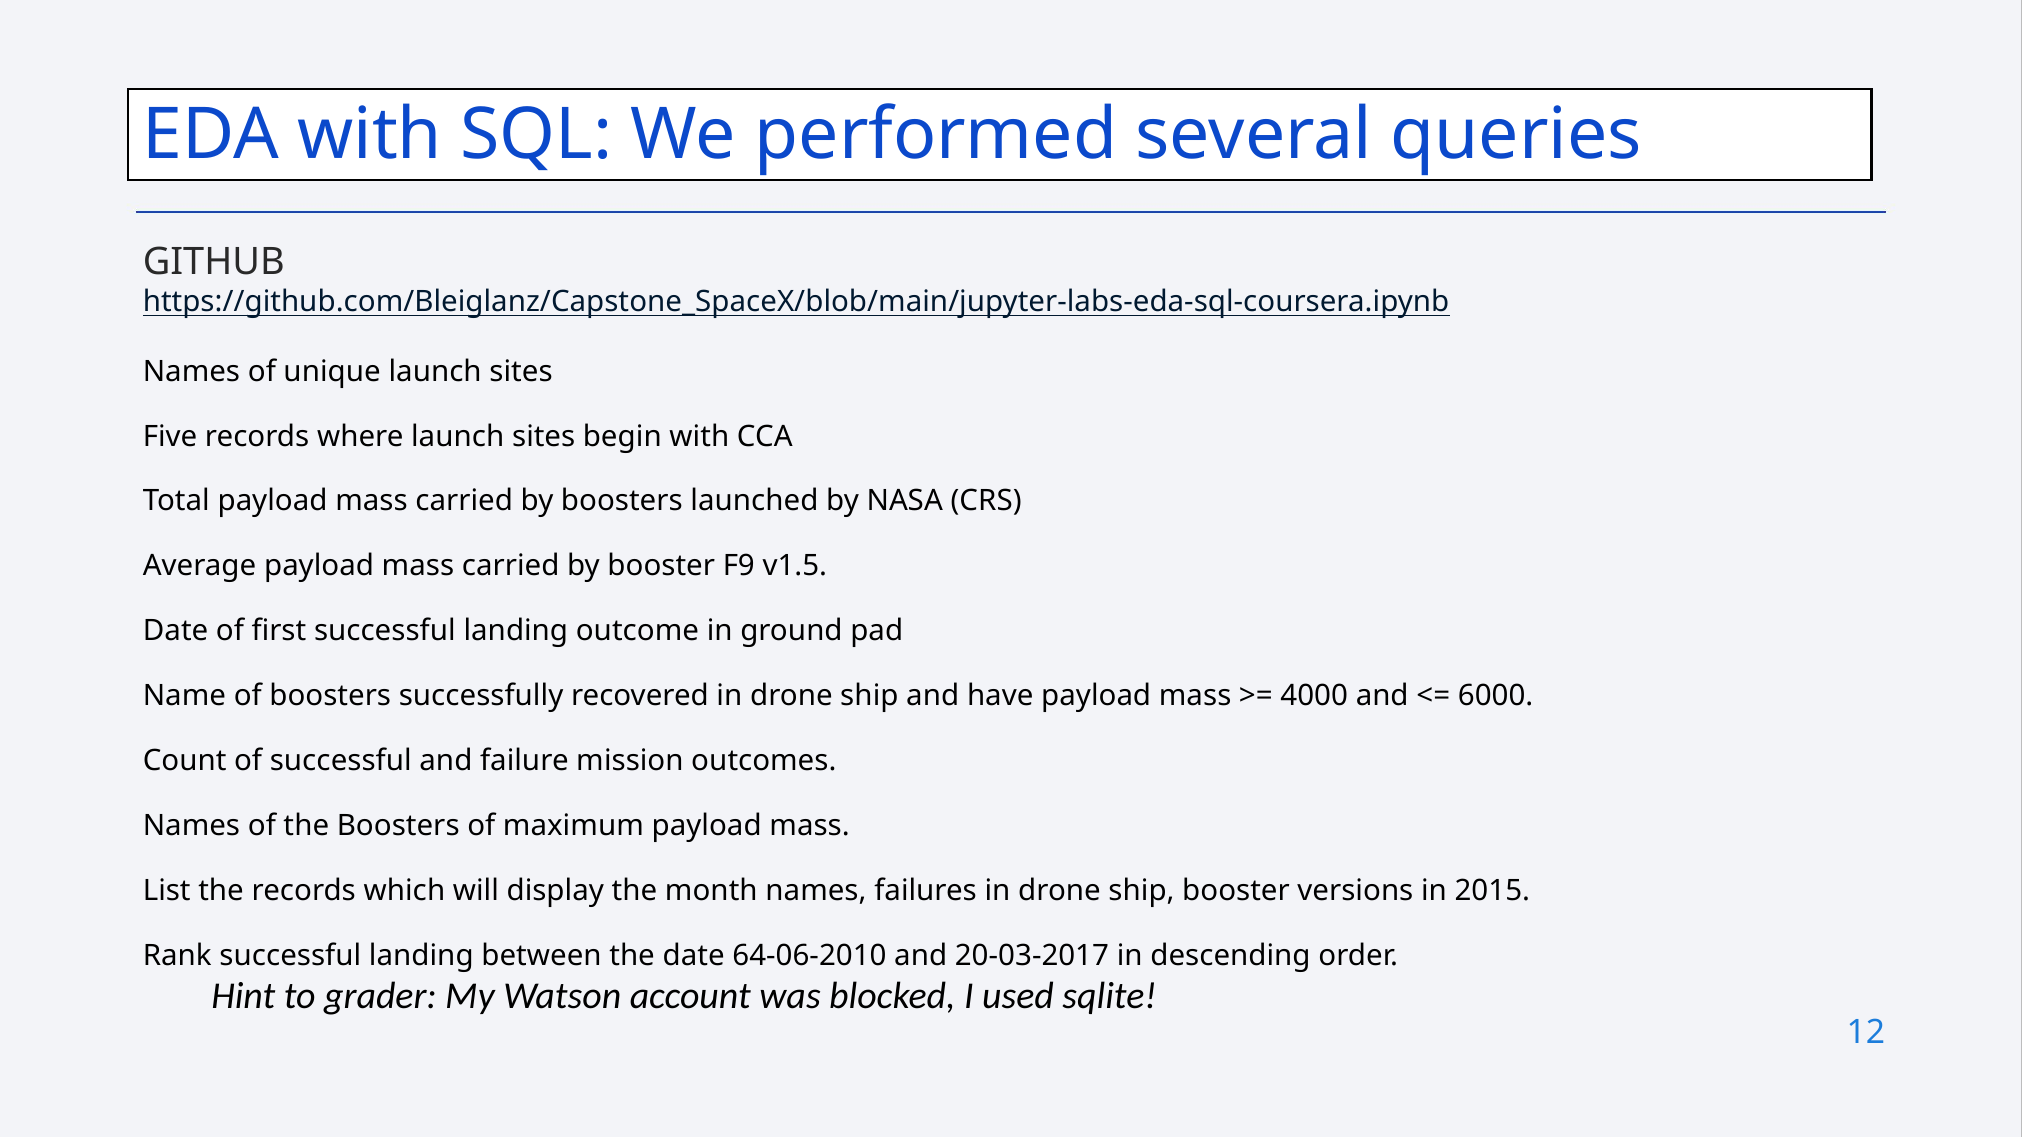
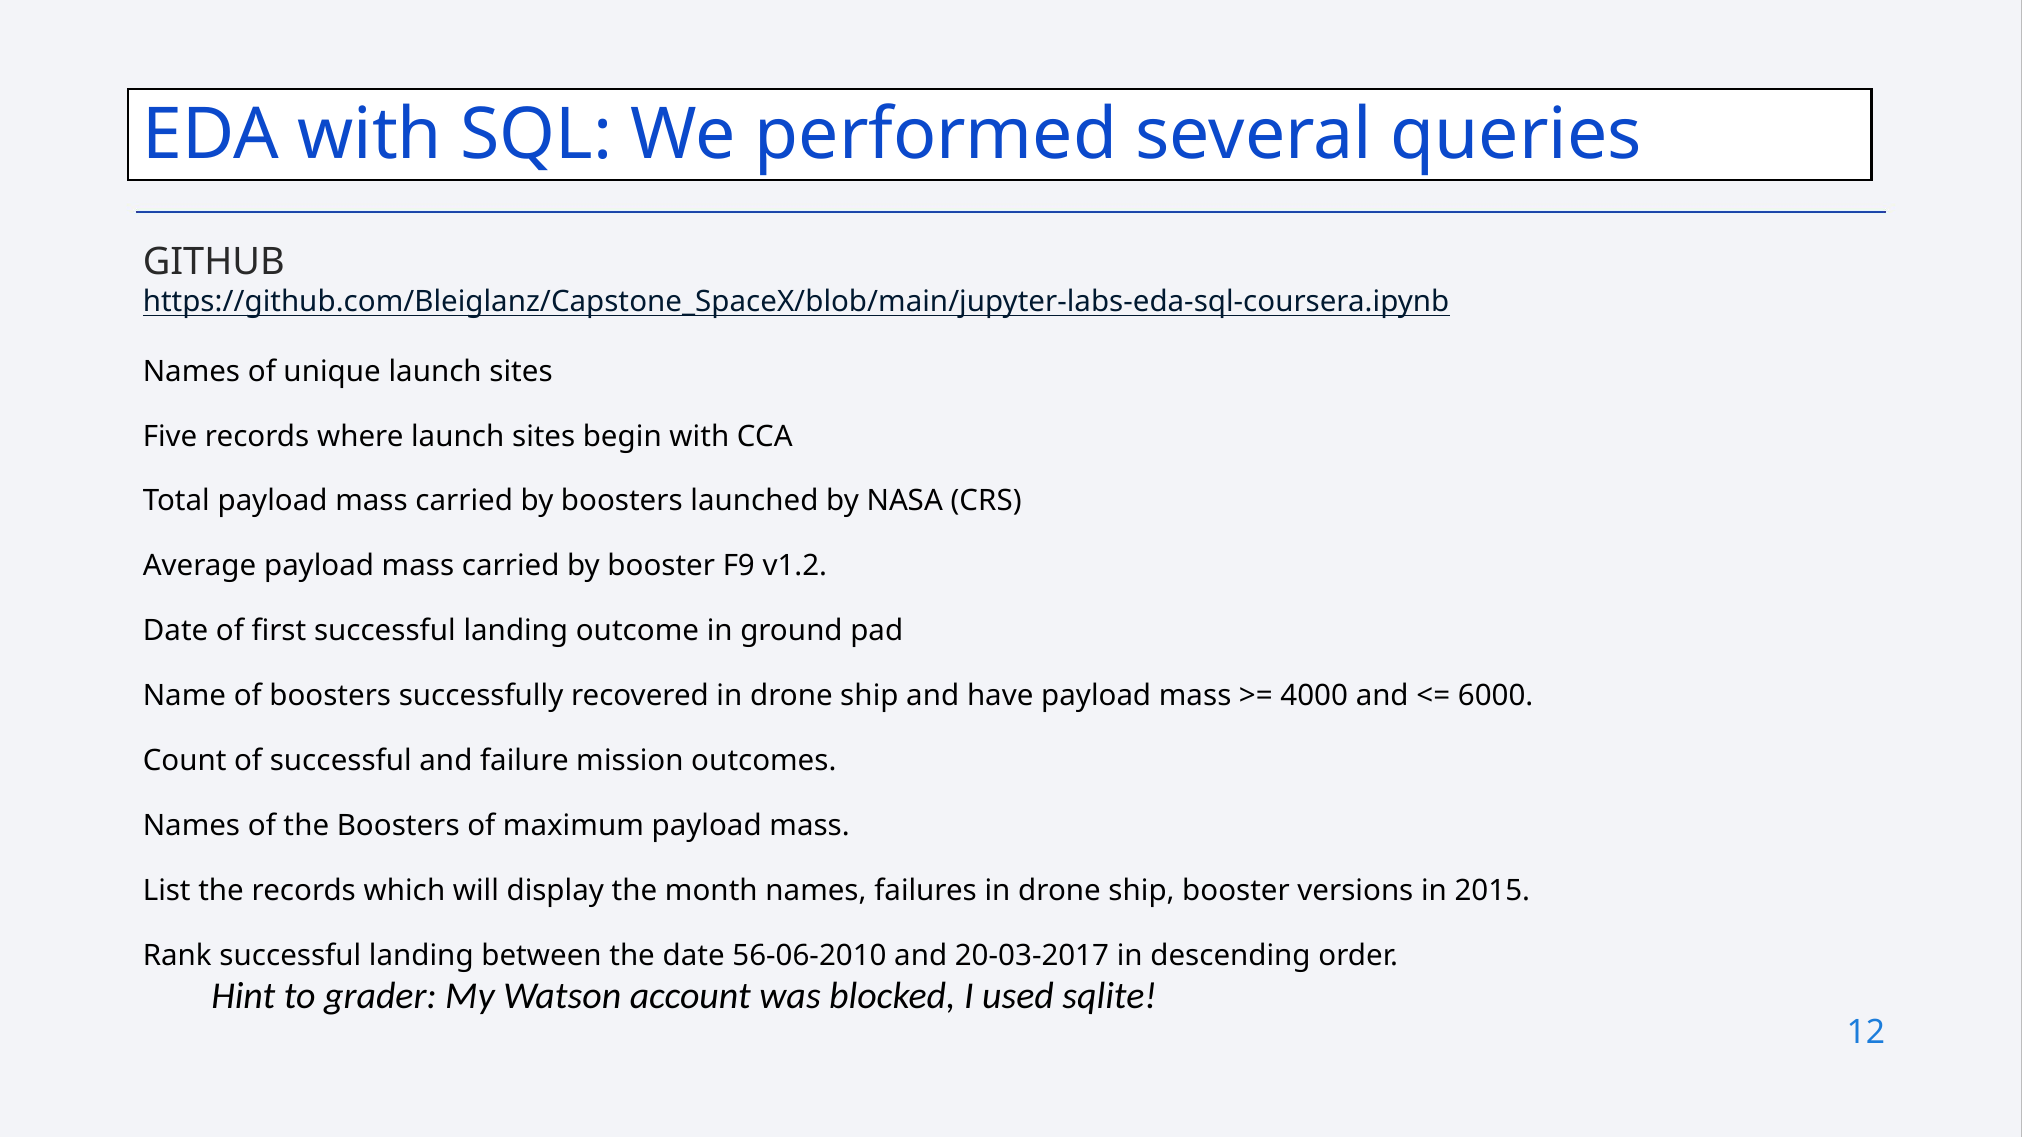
v1.5: v1.5 -> v1.2
64-06-2010: 64-06-2010 -> 56-06-2010
